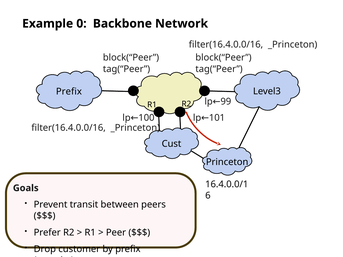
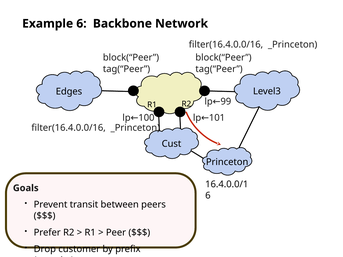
Example 0: 0 -> 6
Prefix at (69, 92): Prefix -> Edges
